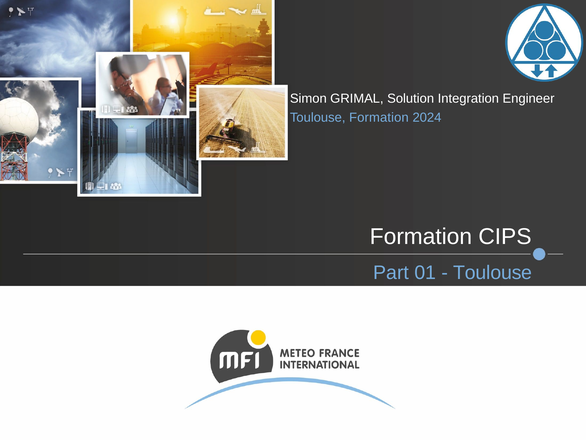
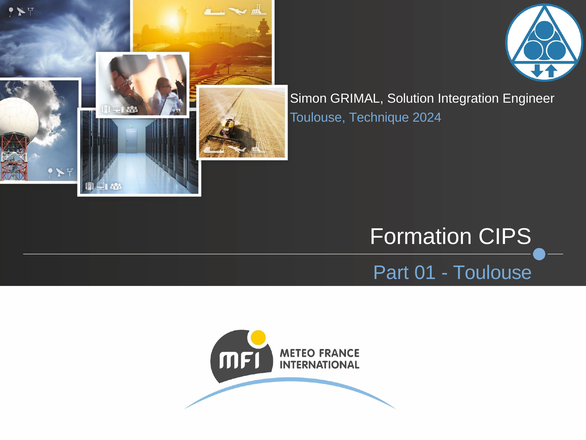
Toulouse Formation: Formation -> Technique
